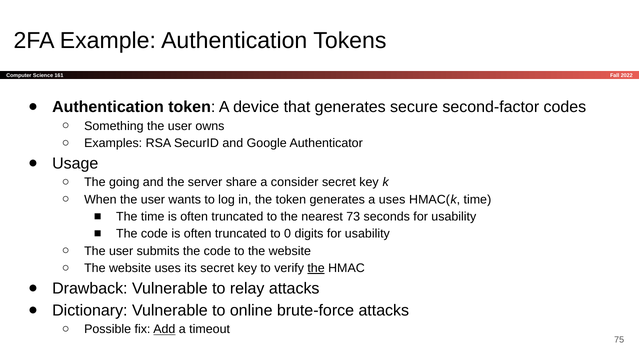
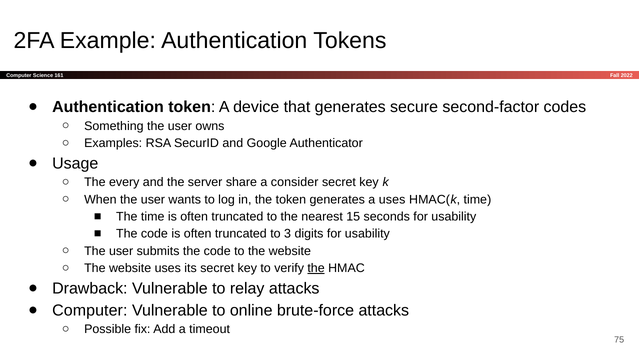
going: going -> every
73: 73 -> 15
0: 0 -> 3
Dictionary at (90, 311): Dictionary -> Computer
Add underline: present -> none
